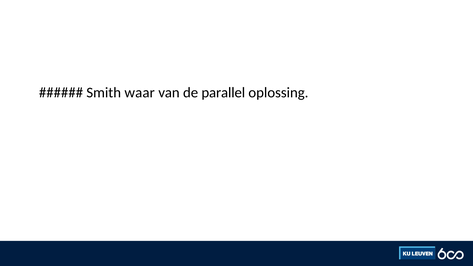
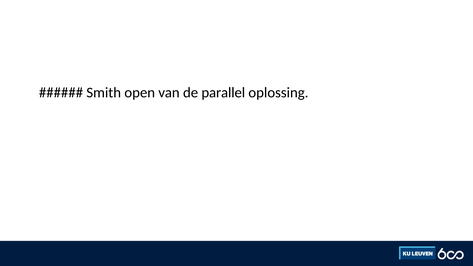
waar: waar -> open
